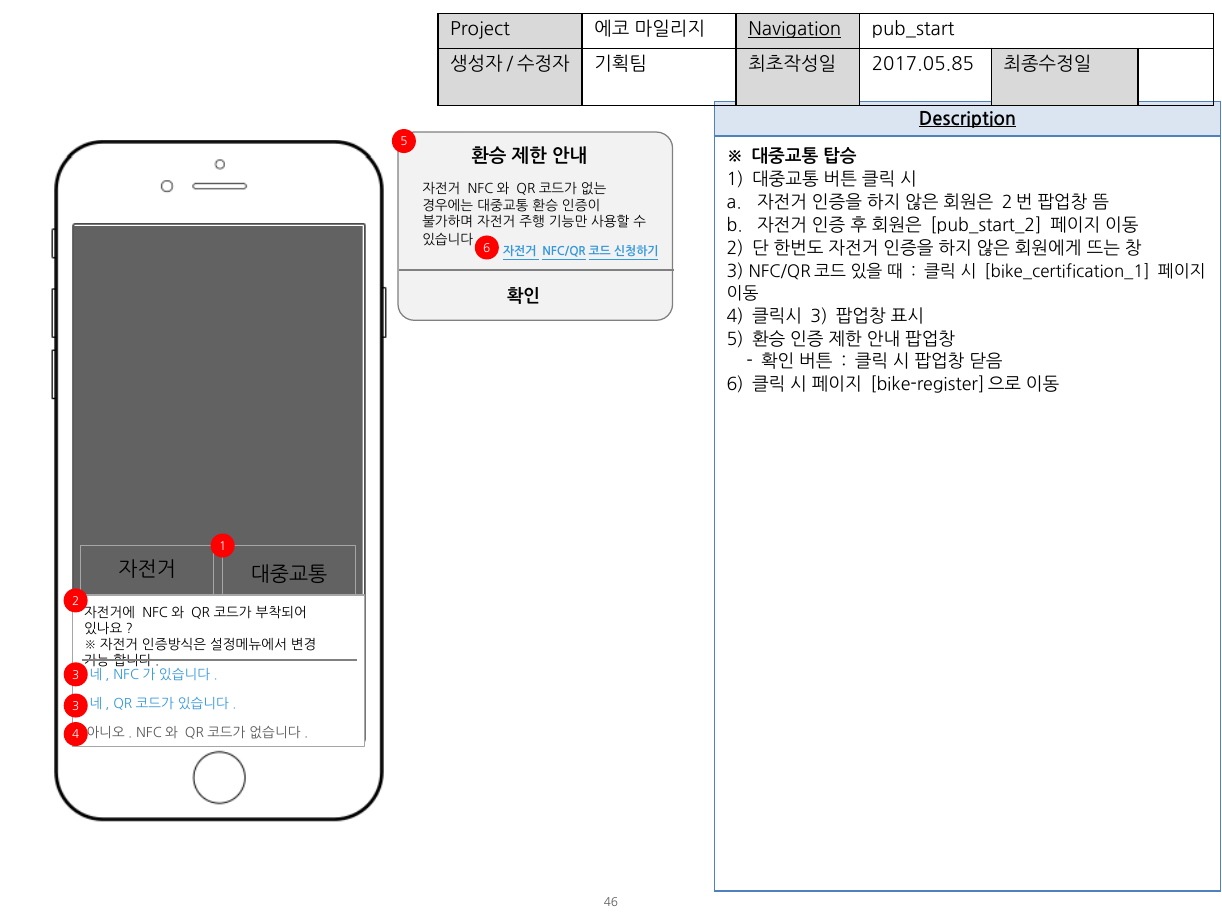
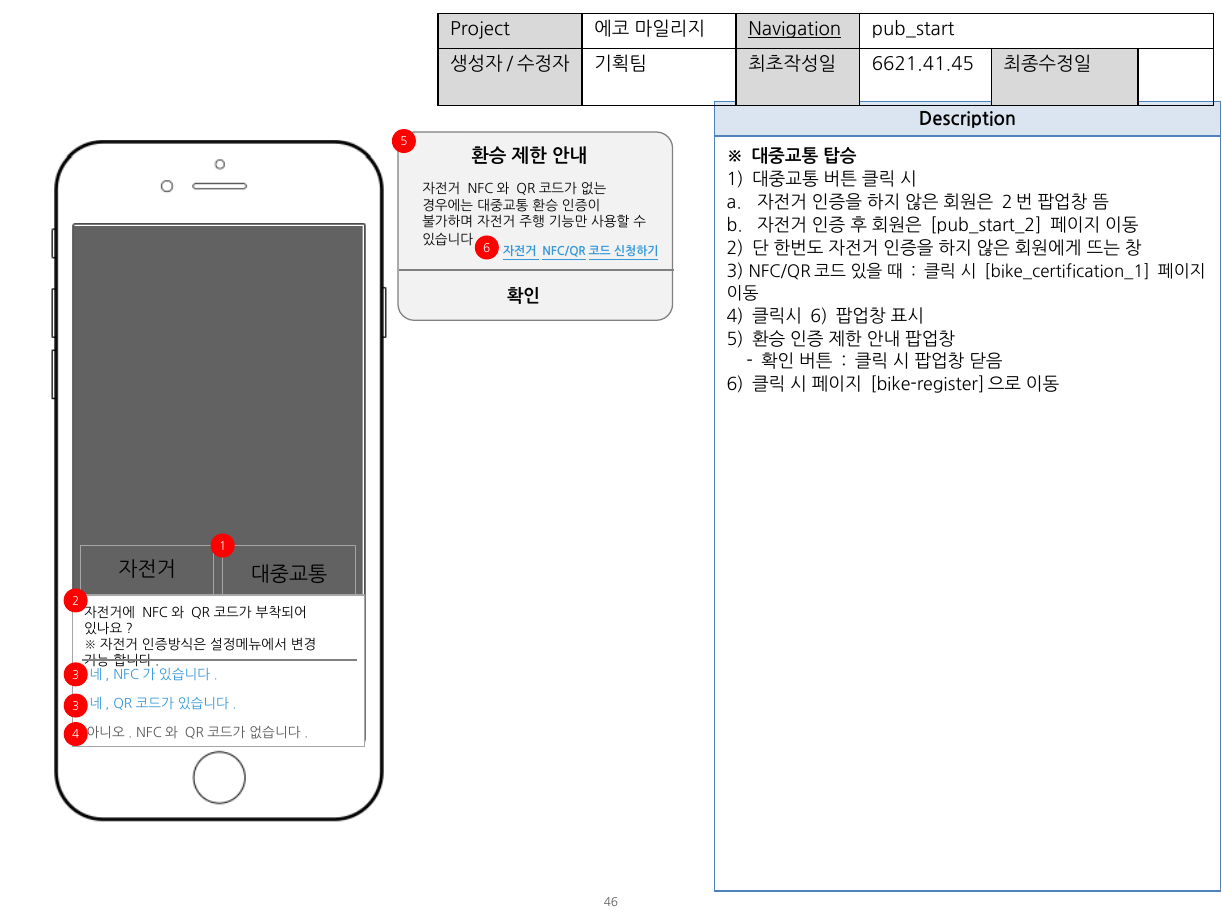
2017.05.85: 2017.05.85 -> 6621.41.45
Description underline: present -> none
3 at (819, 316): 3 -> 6
